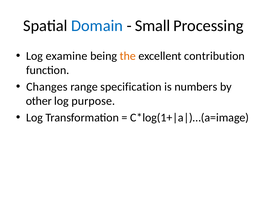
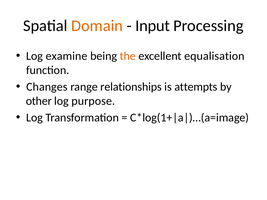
Domain colour: blue -> orange
Small: Small -> Input
contribution: contribution -> equalisation
specification: specification -> relationships
numbers: numbers -> attempts
